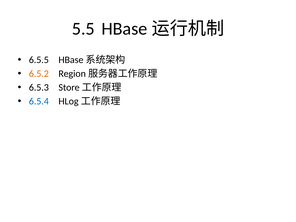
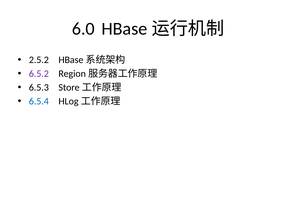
5.5: 5.5 -> 6.0
6.5.5: 6.5.5 -> 2.5.2
6.5.2 colour: orange -> purple
